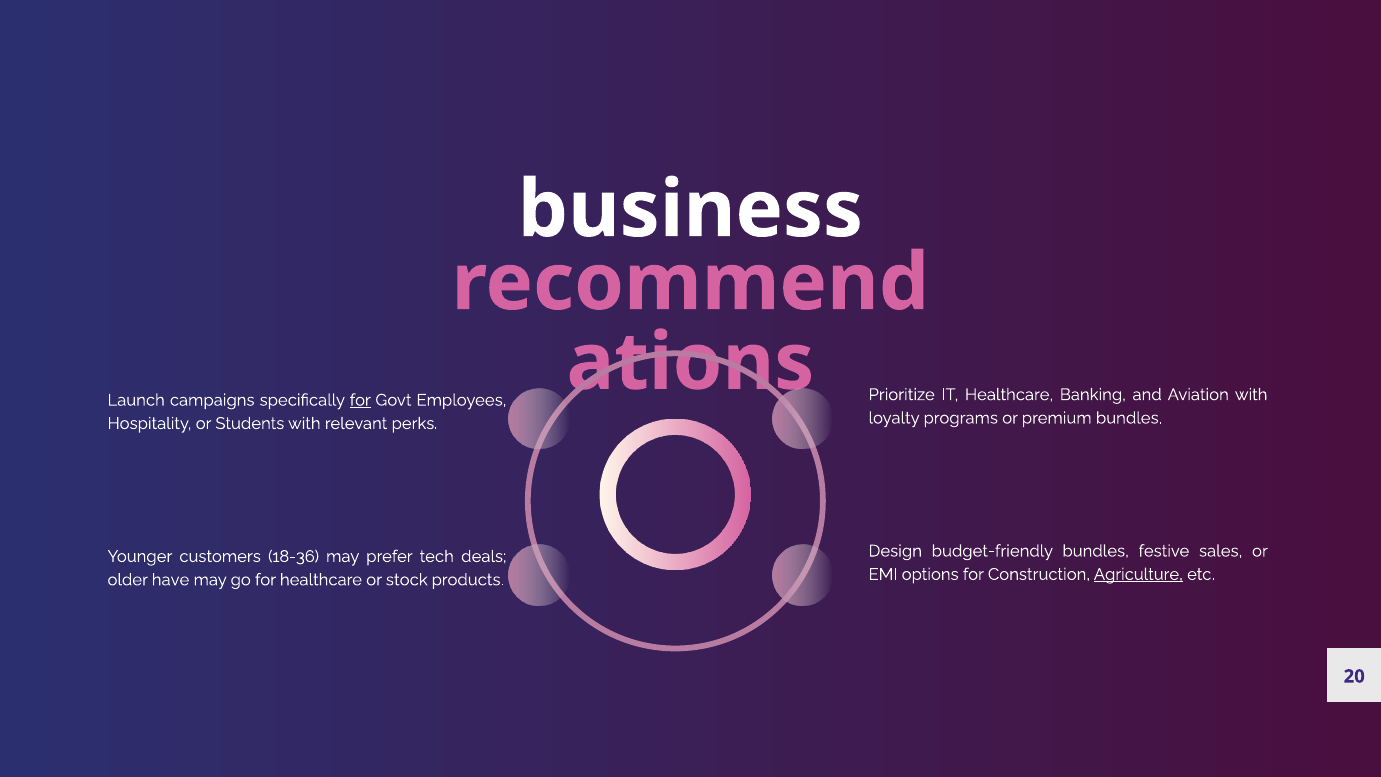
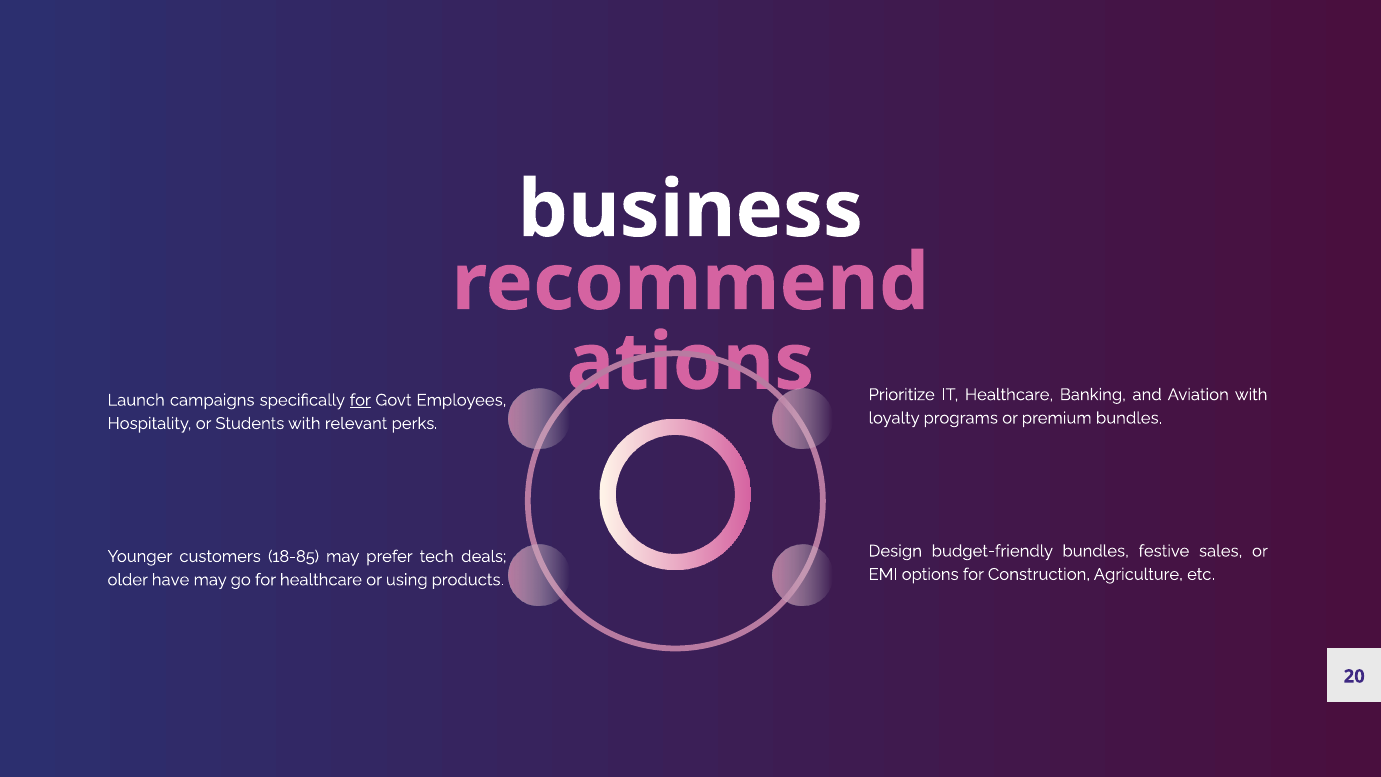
18-36: 18-36 -> 18-85
Agriculture underline: present -> none
stock: stock -> using
